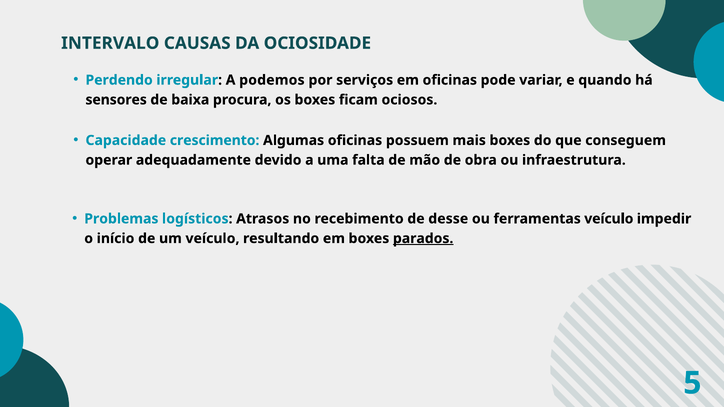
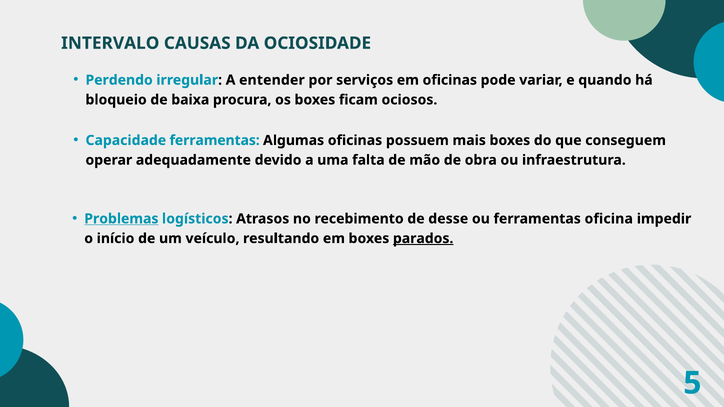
podemos: podemos -> entender
sensores: sensores -> bloqueio
Capacidade crescimento: crescimento -> ferramentas
Problemas underline: none -> present
ferramentas veículo: veículo -> oficina
